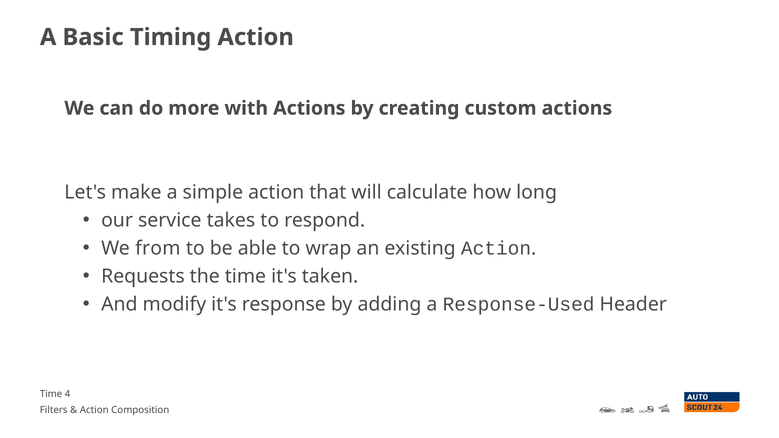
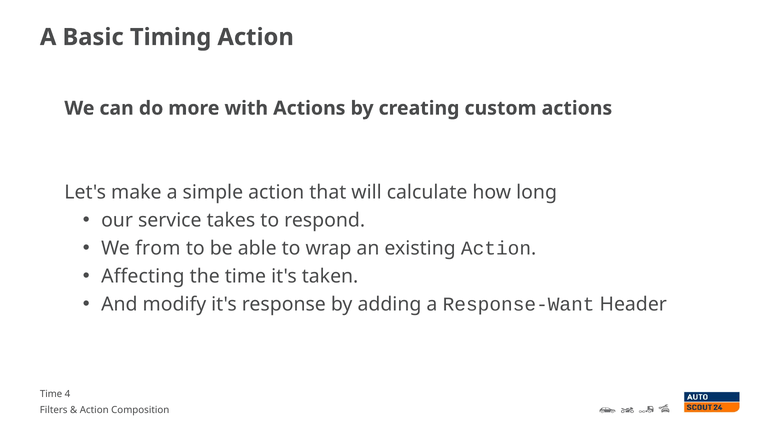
Requests: Requests -> Affecting
Response-Used: Response-Used -> Response-Want
